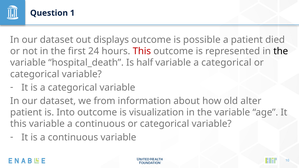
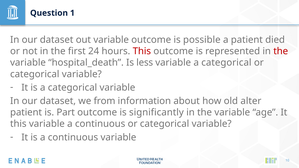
out displays: displays -> variable
the at (281, 51) colour: black -> red
half: half -> less
Into: Into -> Part
visualization: visualization -> significantly
